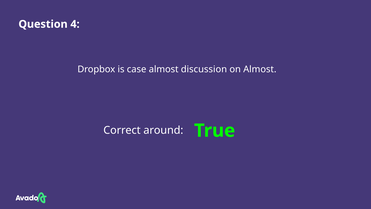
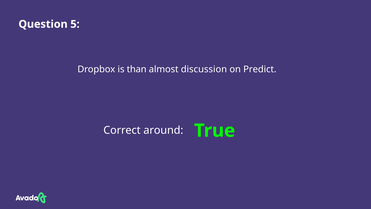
4: 4 -> 5
case: case -> than
on Almost: Almost -> Predict
